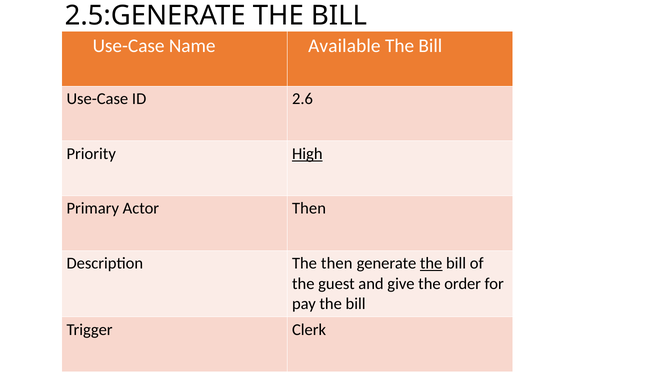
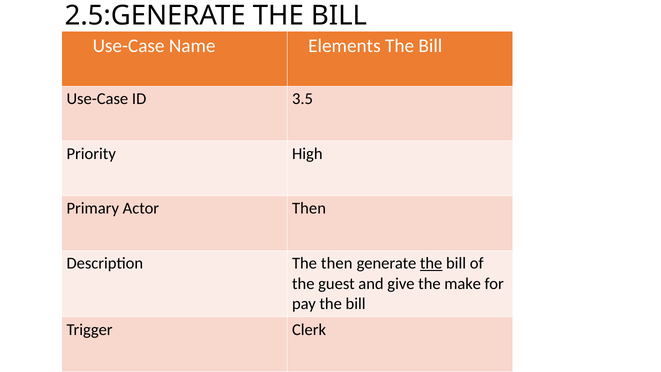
Available: Available -> Elements
2.6: 2.6 -> 3.5
High underline: present -> none
order: order -> make
